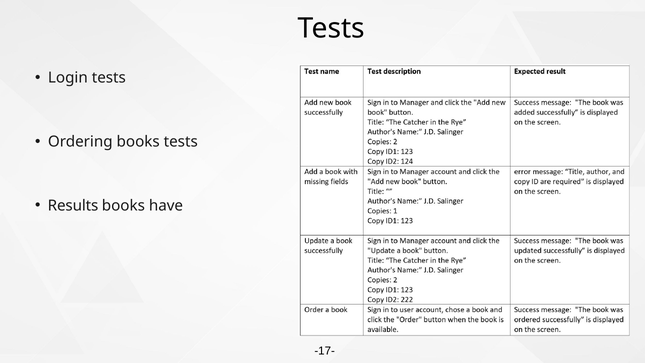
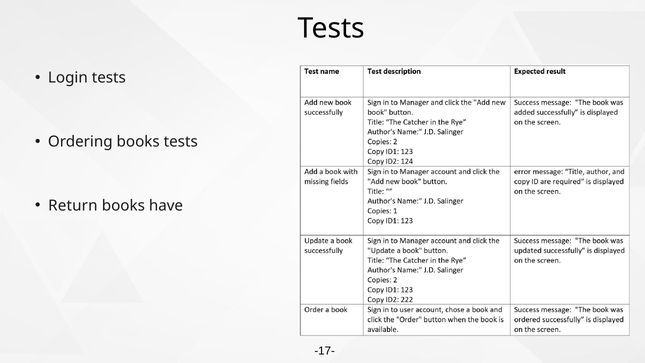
Results: Results -> Return
